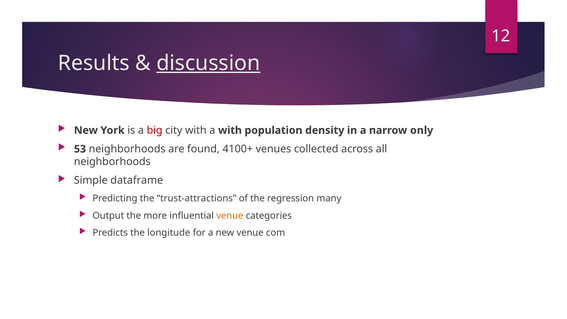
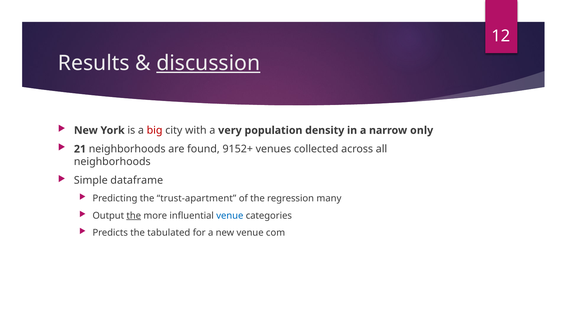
a with: with -> very
53: 53 -> 21
4100+: 4100+ -> 9152+
trust-attractions: trust-attractions -> trust-apartment
the at (134, 216) underline: none -> present
venue at (230, 216) colour: orange -> blue
longitude: longitude -> tabulated
